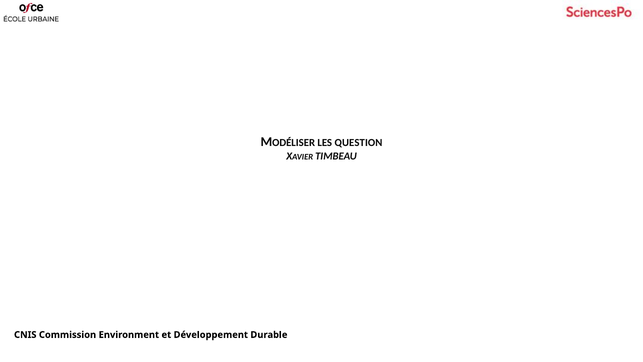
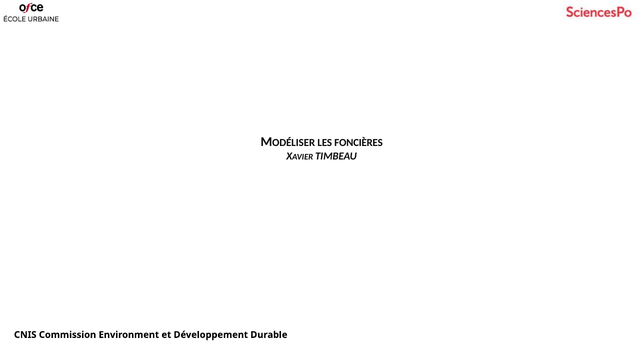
QUESTION: QUESTION -> FONCIÈRES
